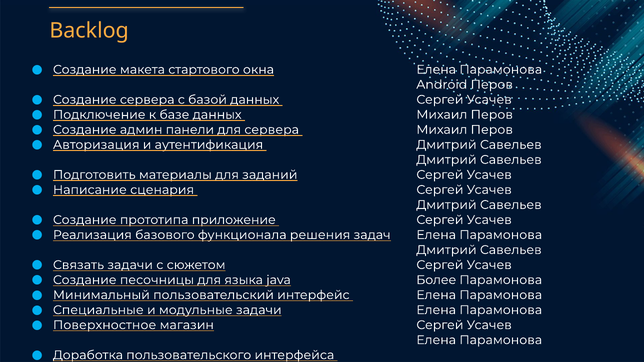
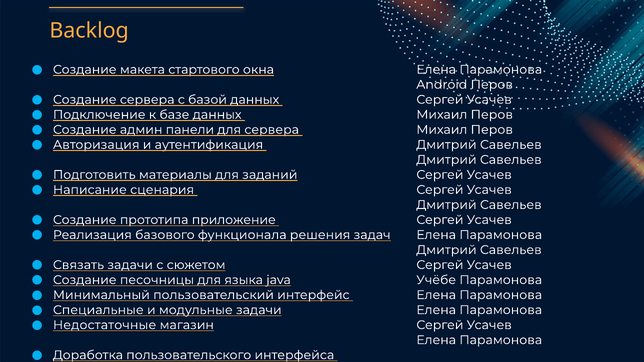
Более: Более -> Учёбе
Поверхностное: Поверхностное -> Недостаточные
